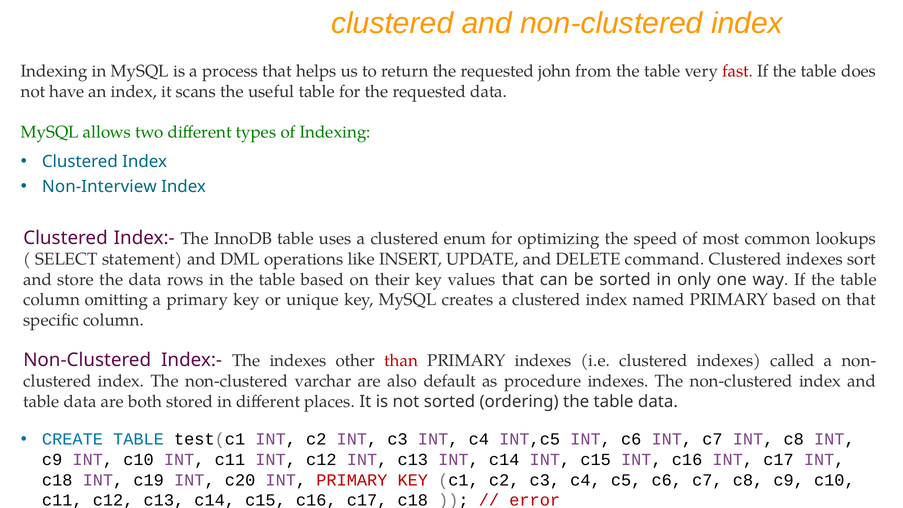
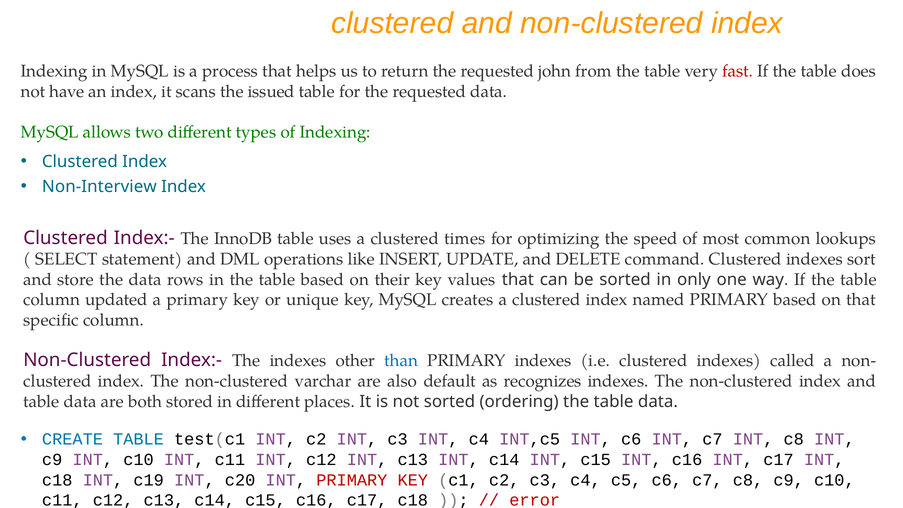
useful: useful -> issued
enum: enum -> times
omitting: omitting -> updated
than colour: red -> blue
procedure: procedure -> recognizes
